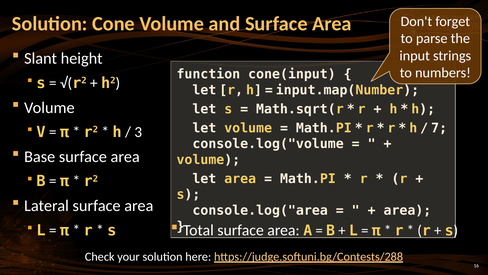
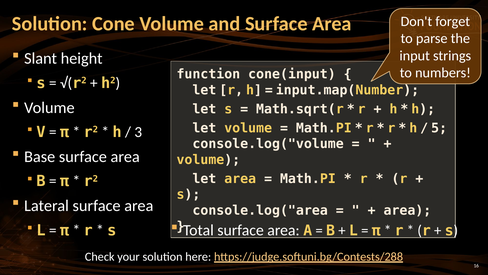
7: 7 -> 5
